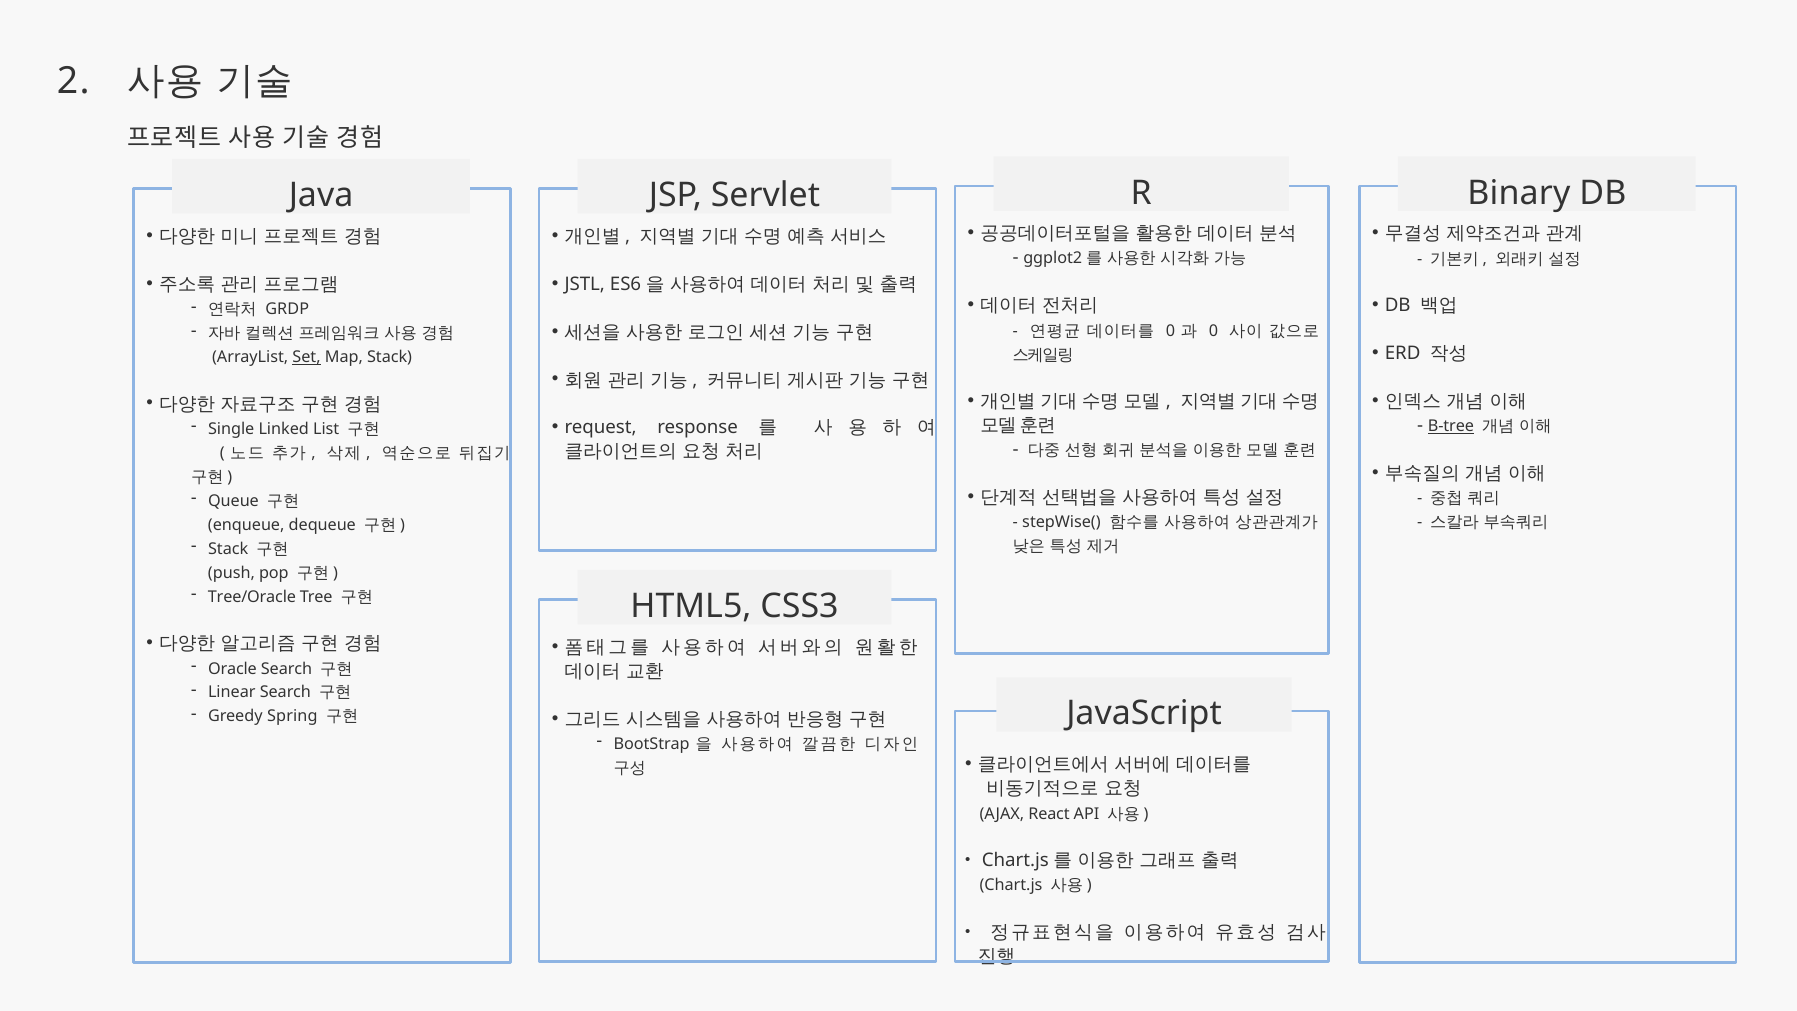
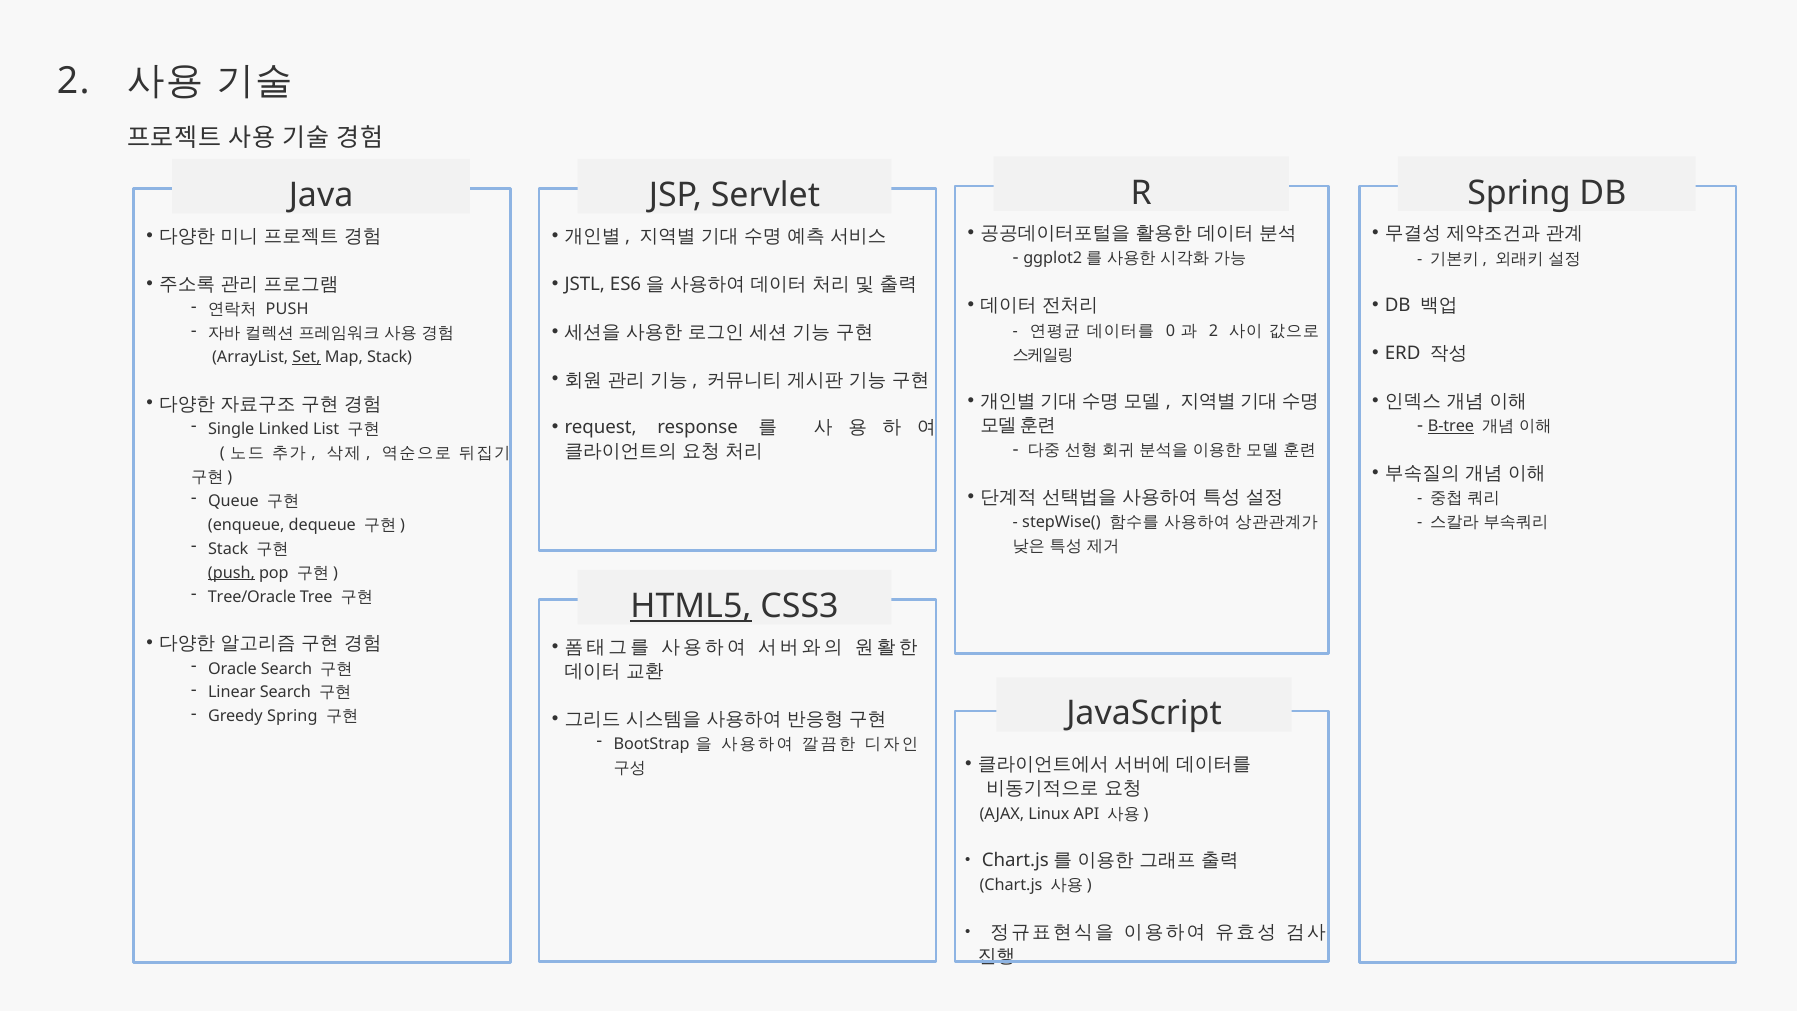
Binary at (1519, 193): Binary -> Spring
GRDP at (287, 309): GRDP -> PUSH
0 at (1213, 331): 0 -> 2
push at (231, 573) underline: none -> present
HTML5 underline: none -> present
React: React -> Linux
